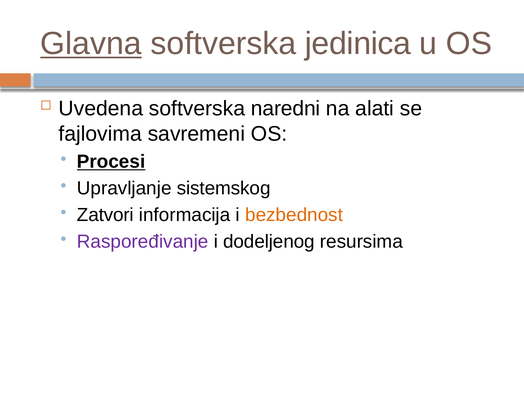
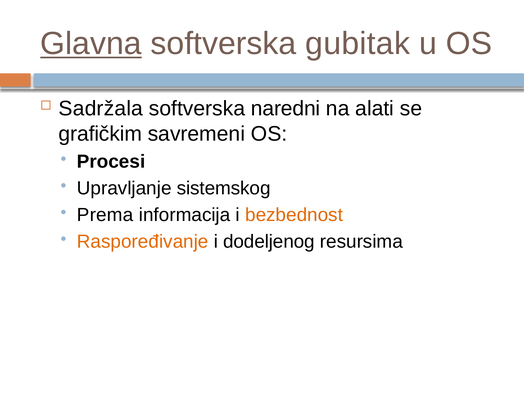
jedinica: jedinica -> gubitak
Uvedena: Uvedena -> Sadržala
fajlovima: fajlovima -> grafičkim
Procesi underline: present -> none
Zatvori: Zatvori -> Prema
Raspoređivanje colour: purple -> orange
